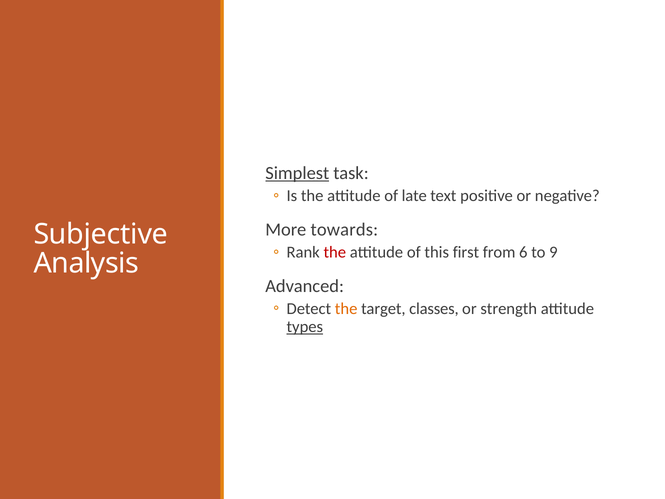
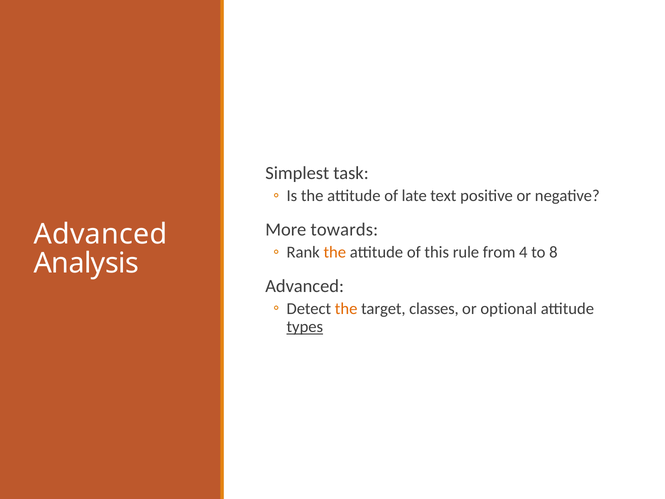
Simplest underline: present -> none
Subjective at (101, 234): Subjective -> Advanced
the at (335, 252) colour: red -> orange
first: first -> rule
6: 6 -> 4
9: 9 -> 8
strength: strength -> optional
